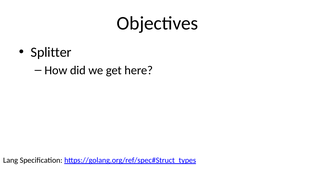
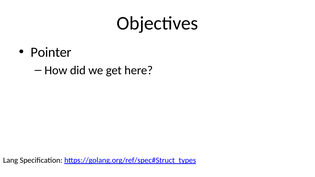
Splitter: Splitter -> Pointer
